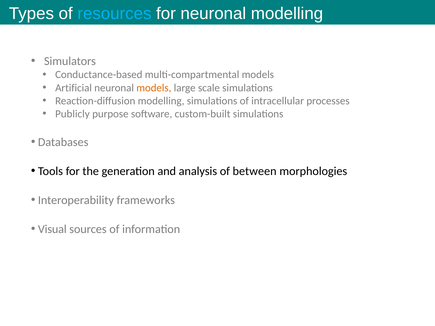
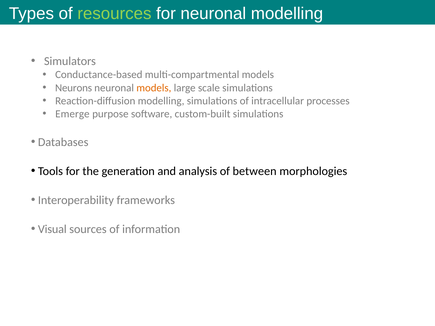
resources colour: light blue -> light green
Artificial: Artificial -> Neurons
Publicly: Publicly -> Emerge
